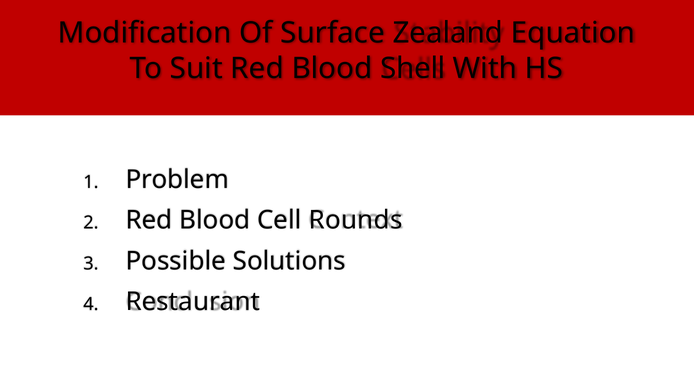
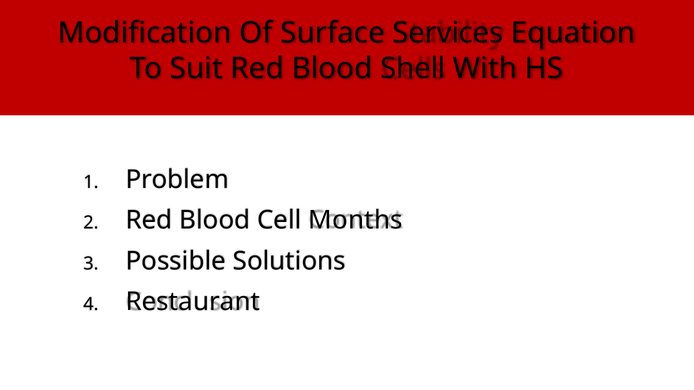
Zealand: Zealand -> Services
Rounds: Rounds -> Months
